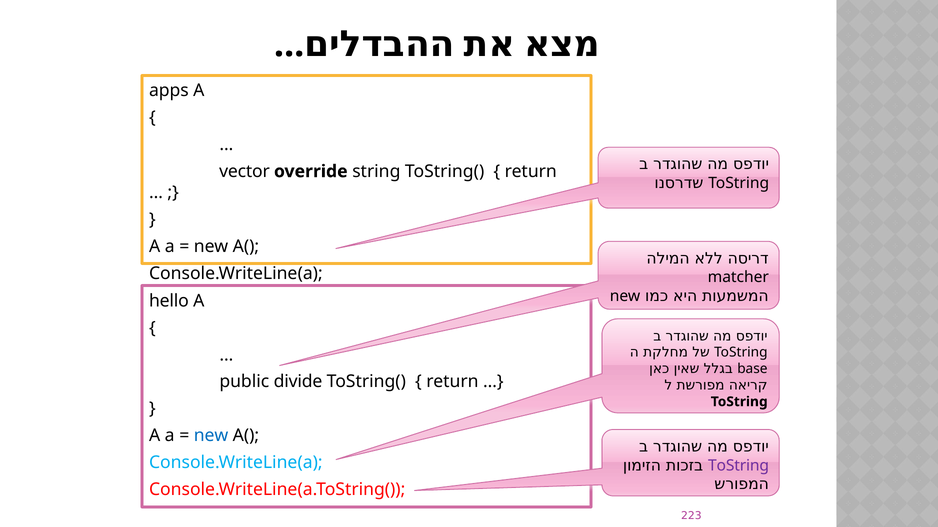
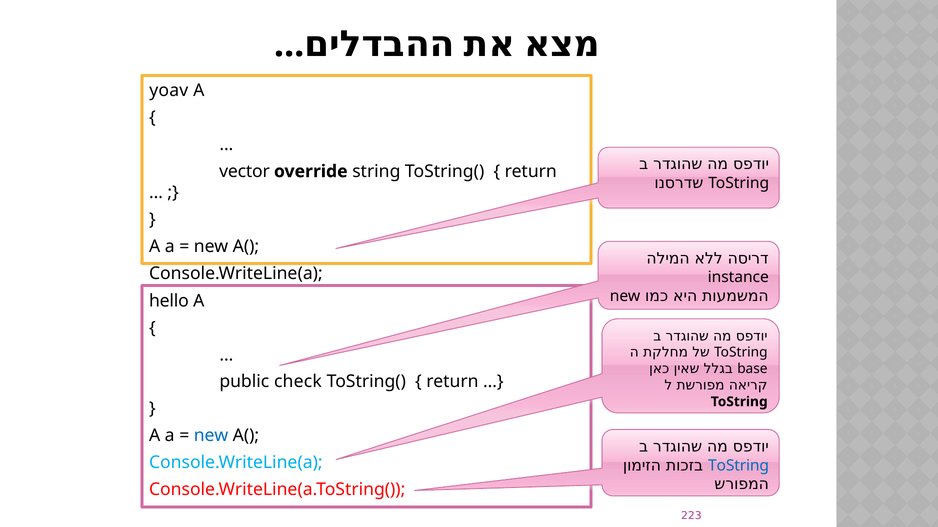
apps: apps -> yoav
matcher: matcher -> instance
divide: divide -> check
ToString at (739, 466) colour: purple -> blue
